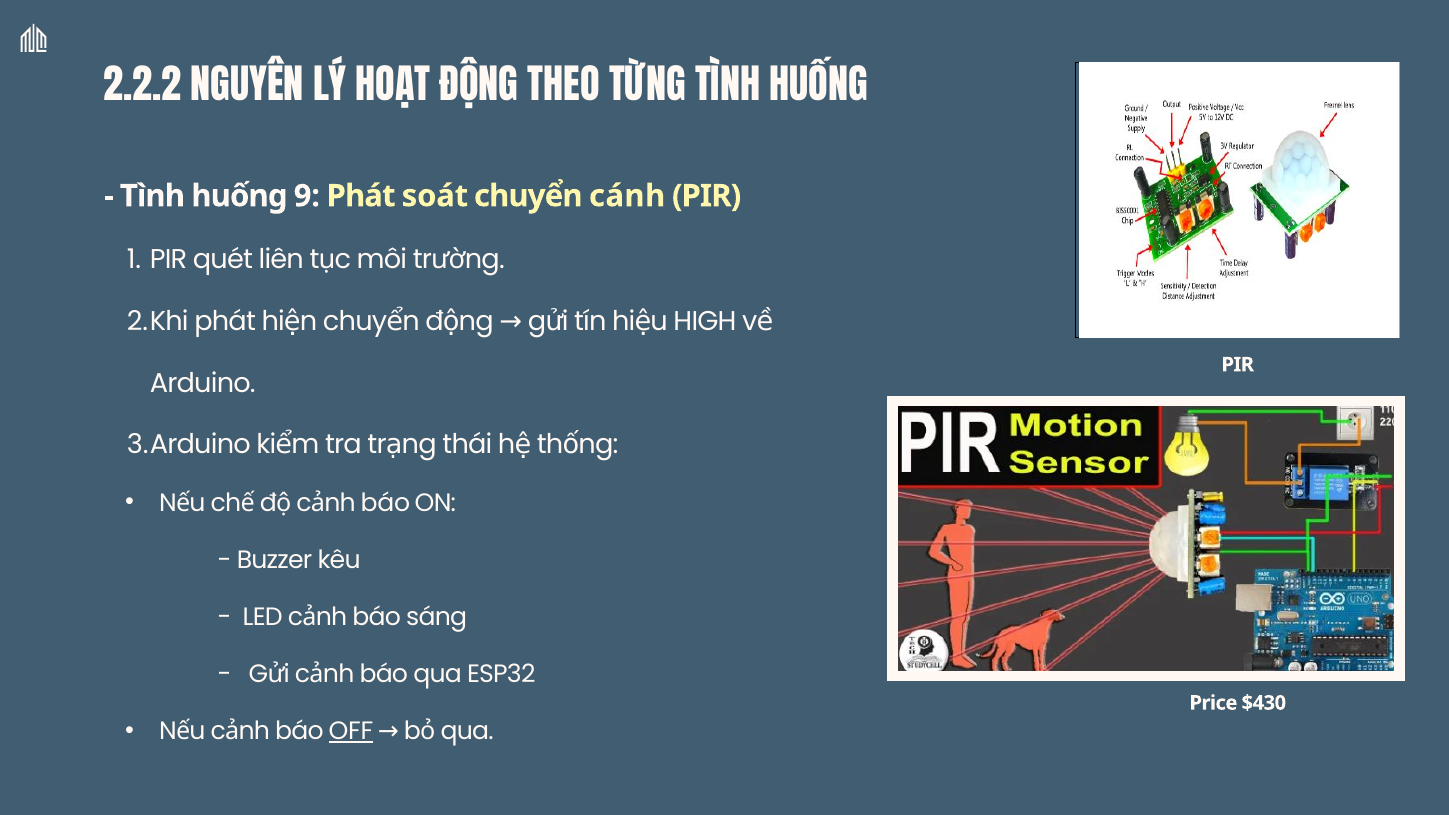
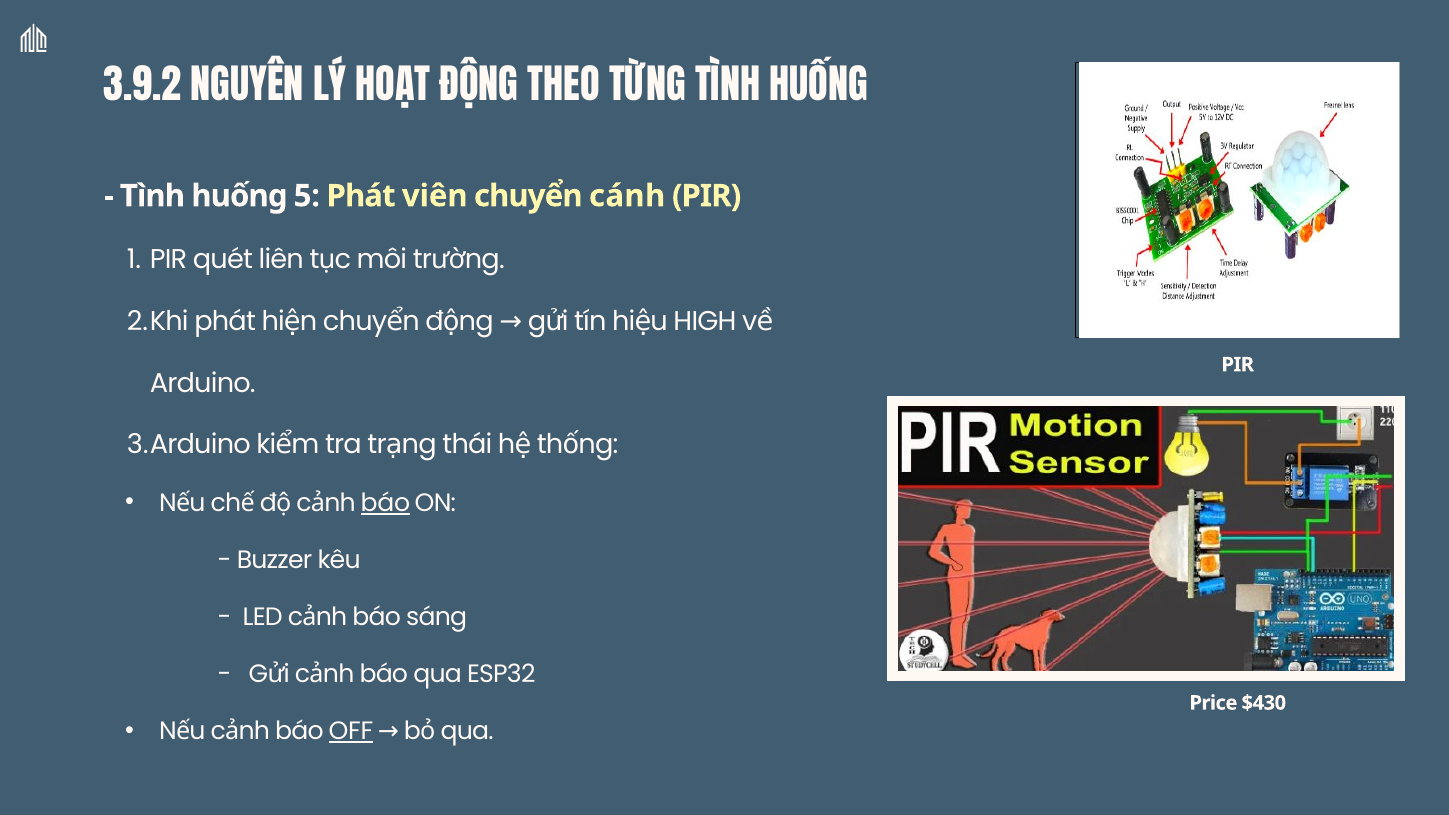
2.2.2: 2.2.2 -> 3.9.2
9: 9 -> 5
soát: soát -> viên
báo at (385, 503) underline: none -> present
